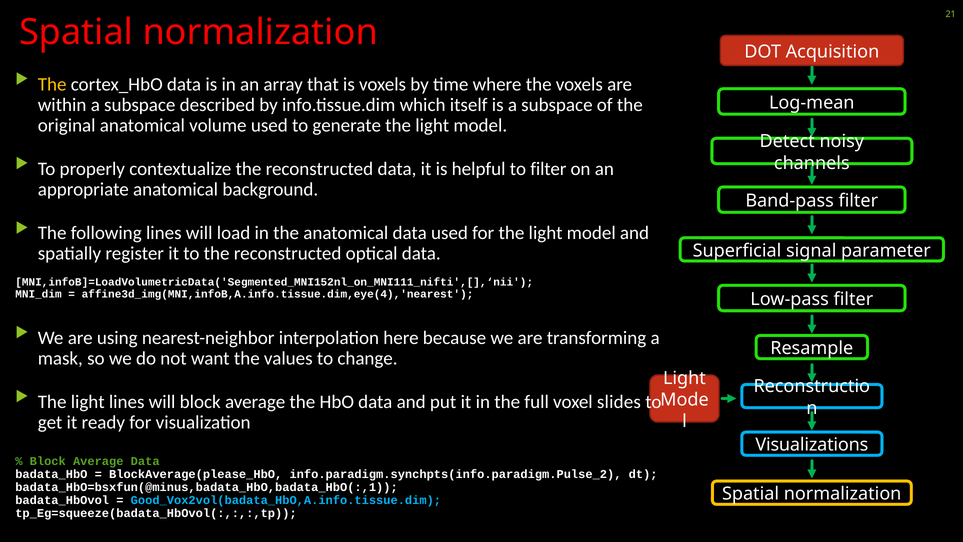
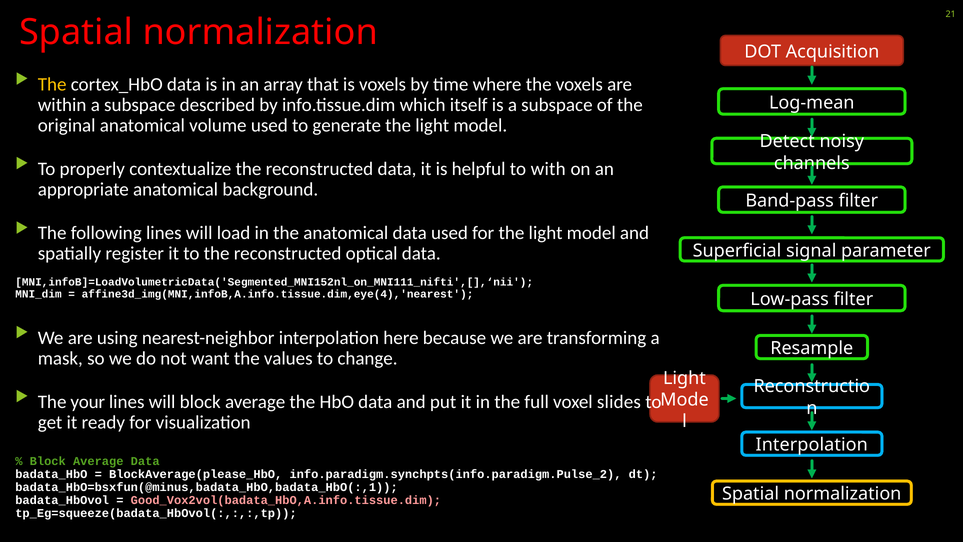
to filter: filter -> with
light at (88, 402): light -> your
Visualizations at (812, 445): Visualizations -> Interpolation
Good_Vox2vol(badata_HbO,A.info.tissue.dim colour: light blue -> pink
